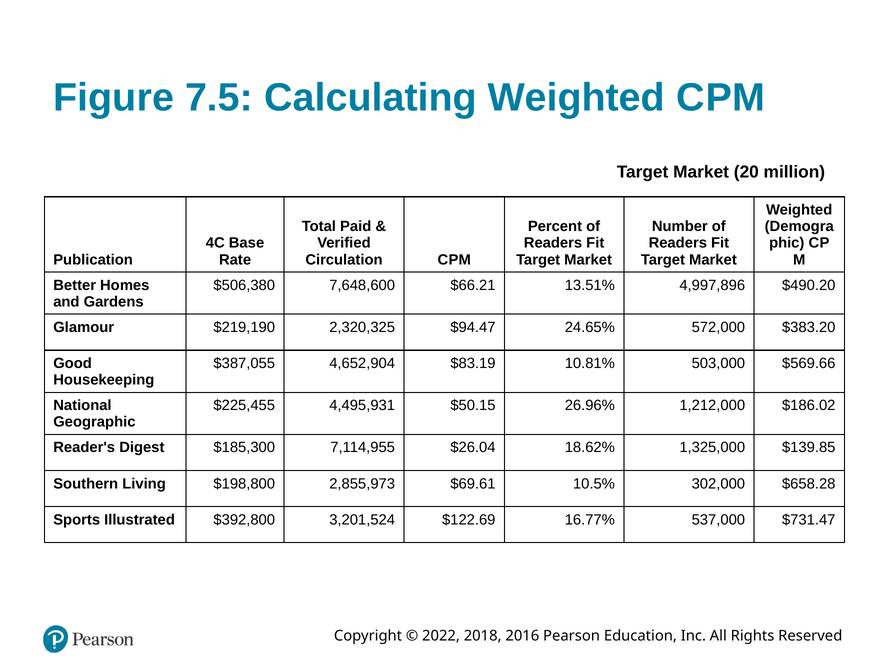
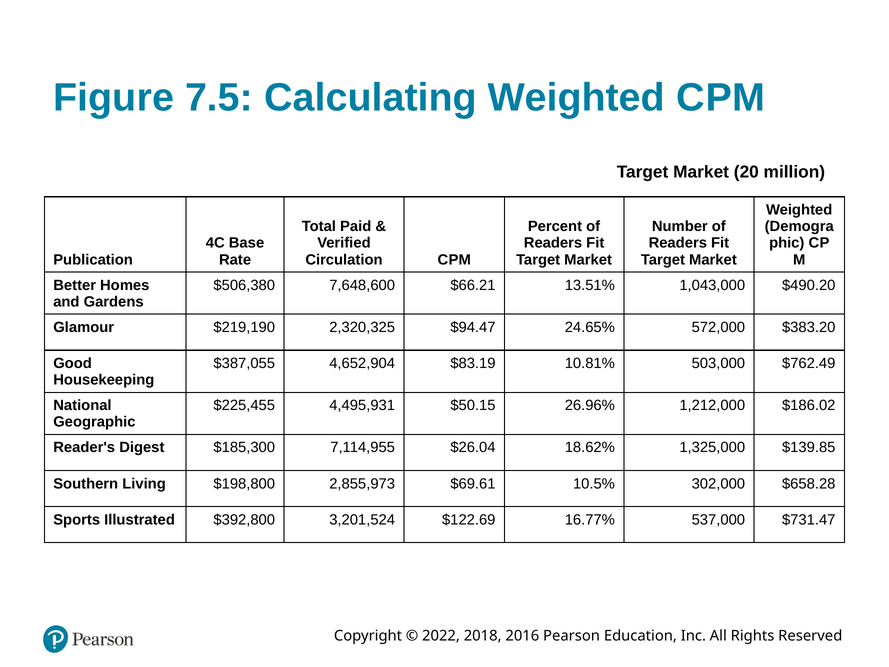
4,997,896: 4,997,896 -> 1,043,000
$569.66: $569.66 -> $762.49
